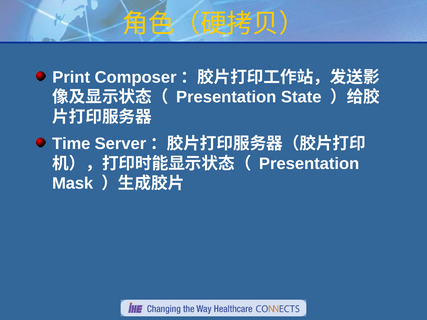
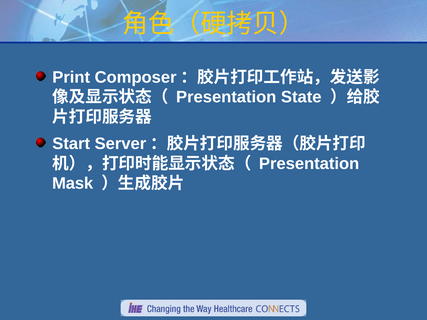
Time: Time -> Start
